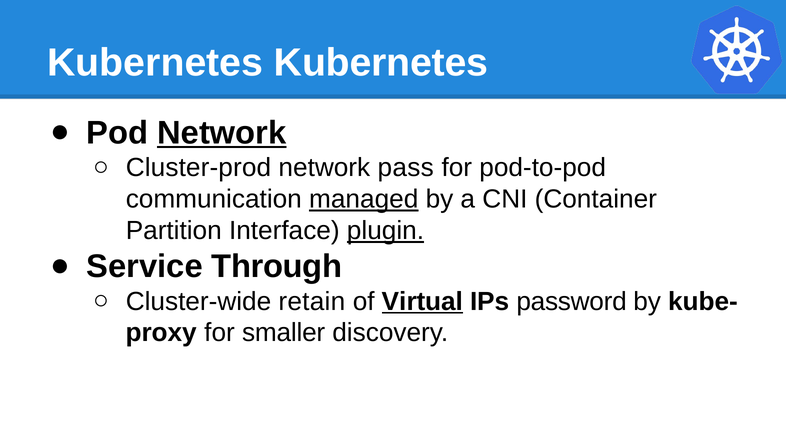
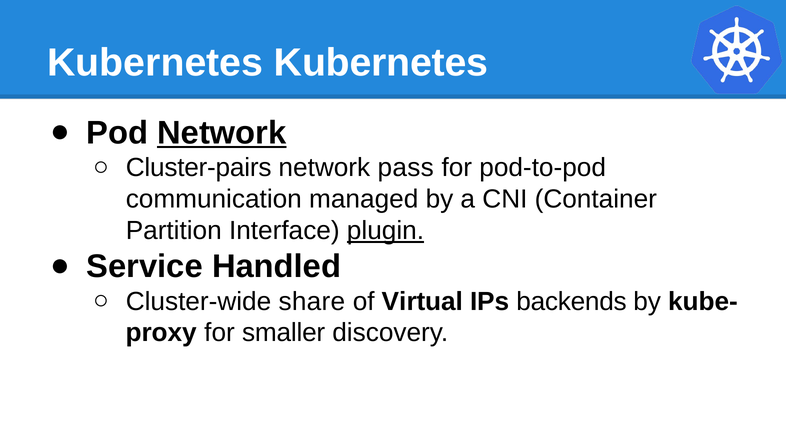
Cluster-prod: Cluster-prod -> Cluster-pairs
managed underline: present -> none
Through: Through -> Handled
retain: retain -> share
Virtual underline: present -> none
password: password -> backends
